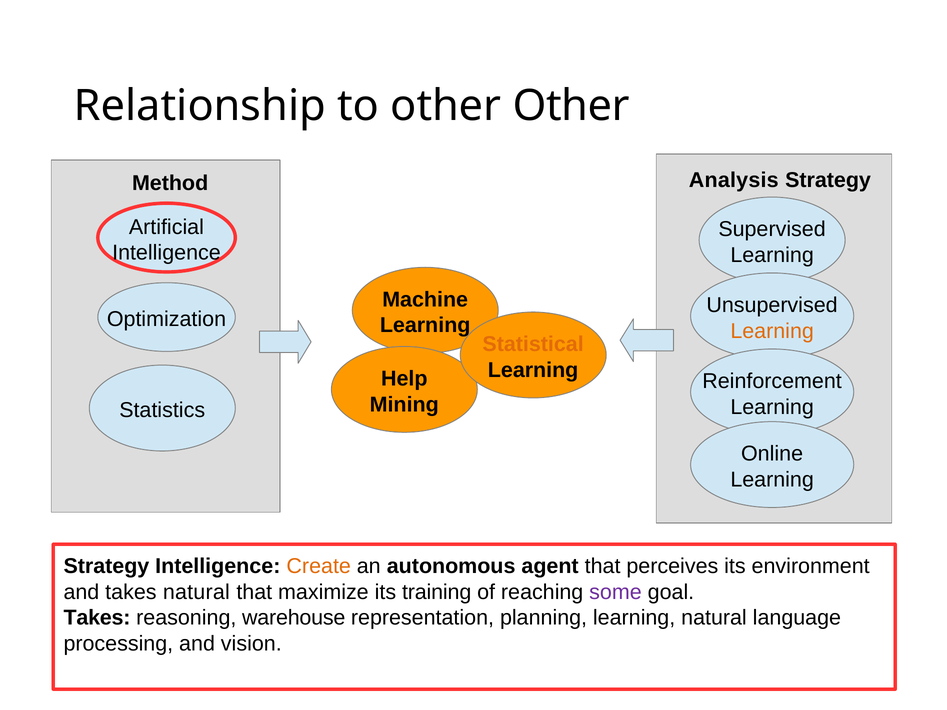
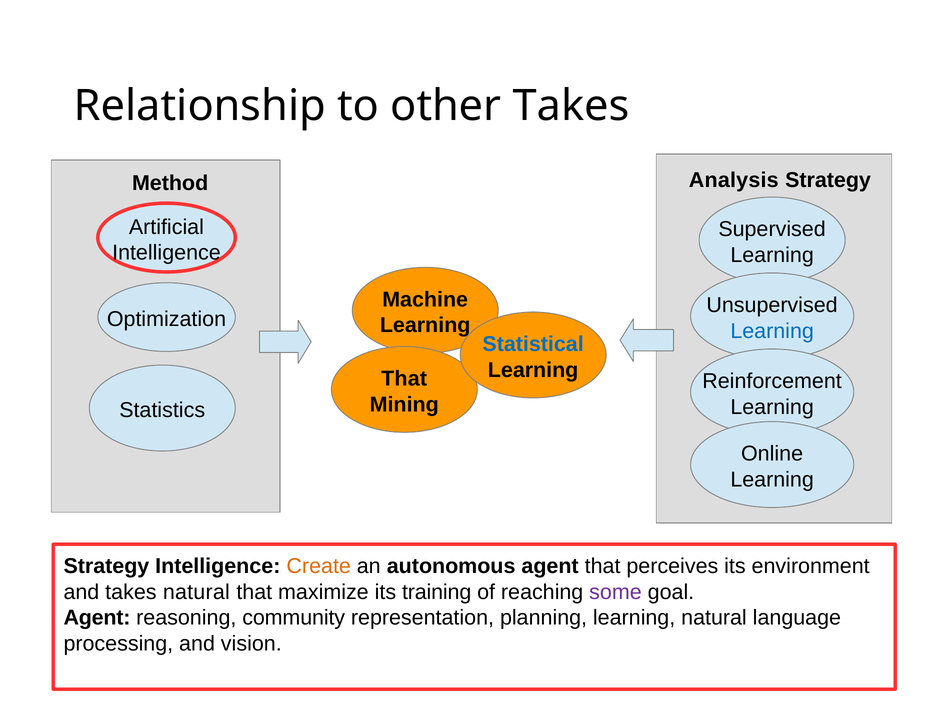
other Other: Other -> Takes
Learning at (772, 331) colour: orange -> blue
Statistical colour: orange -> blue
Help at (404, 379): Help -> That
Takes at (97, 618): Takes -> Agent
warehouse: warehouse -> community
